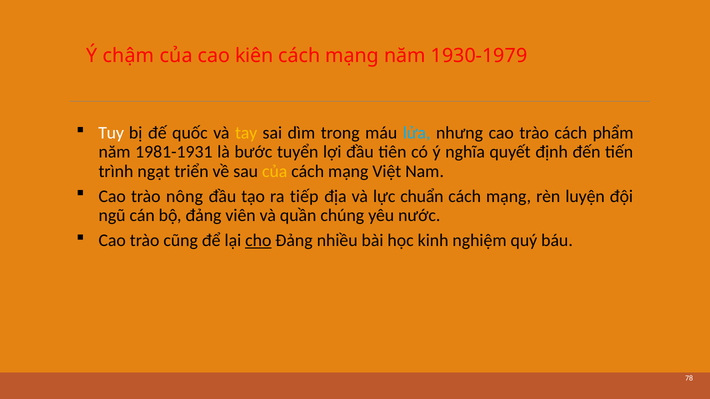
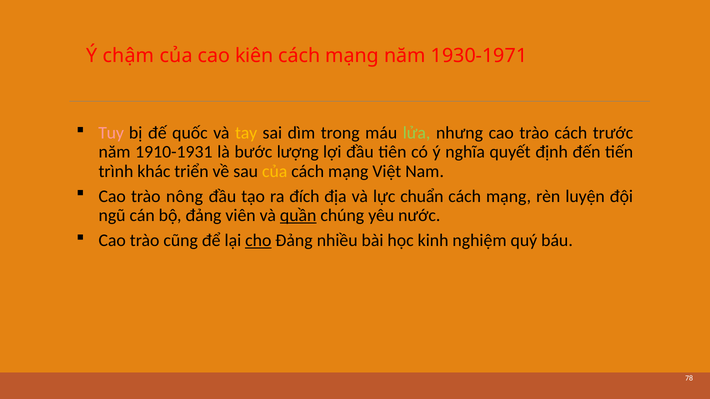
1930-1979: 1930-1979 -> 1930-1971
Tuy colour: white -> pink
lửa colour: light blue -> light green
phẩm: phẩm -> trước
1981-1931: 1981-1931 -> 1910-1931
tuyển: tuyển -> lượng
ngạt: ngạt -> khác
tiếp: tiếp -> đích
quần underline: none -> present
